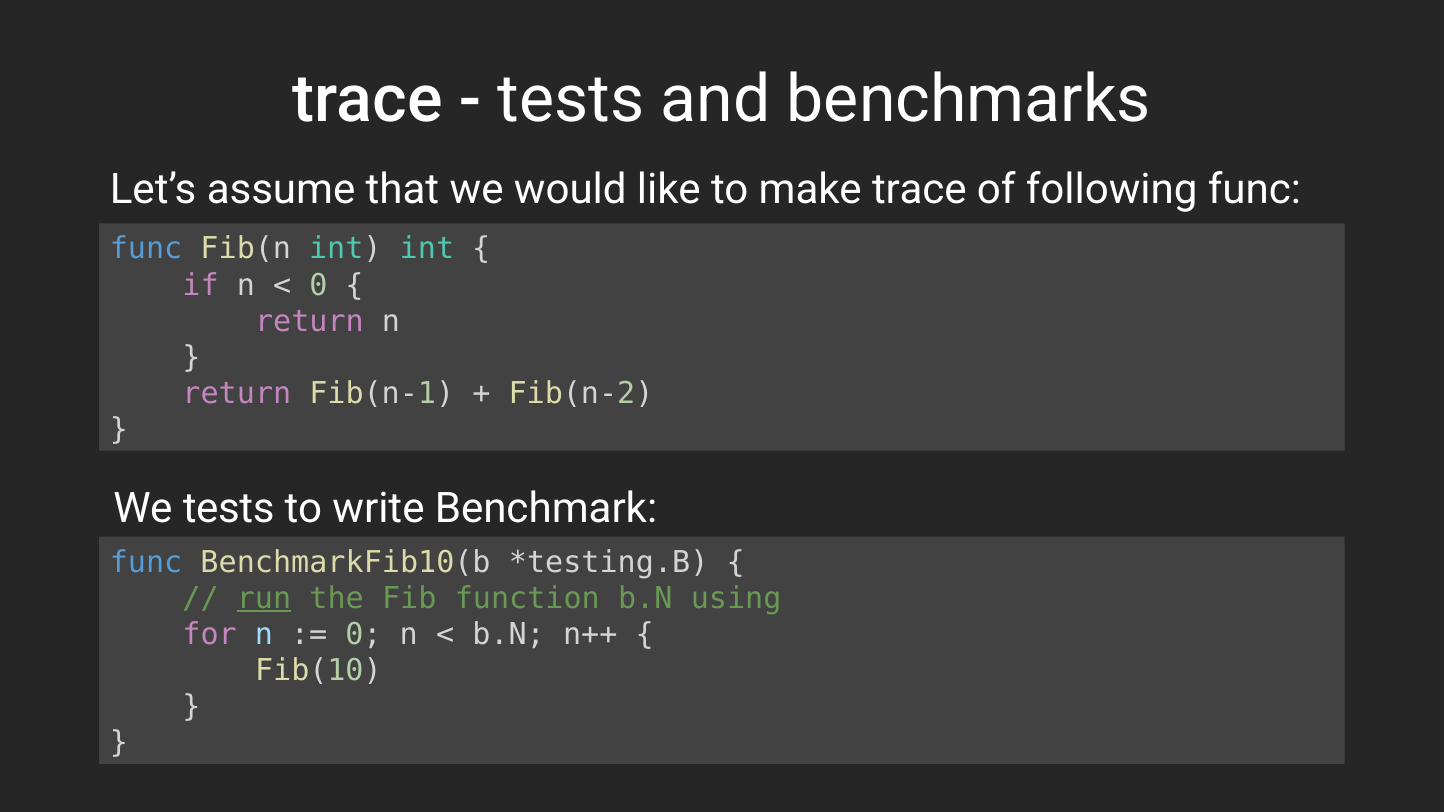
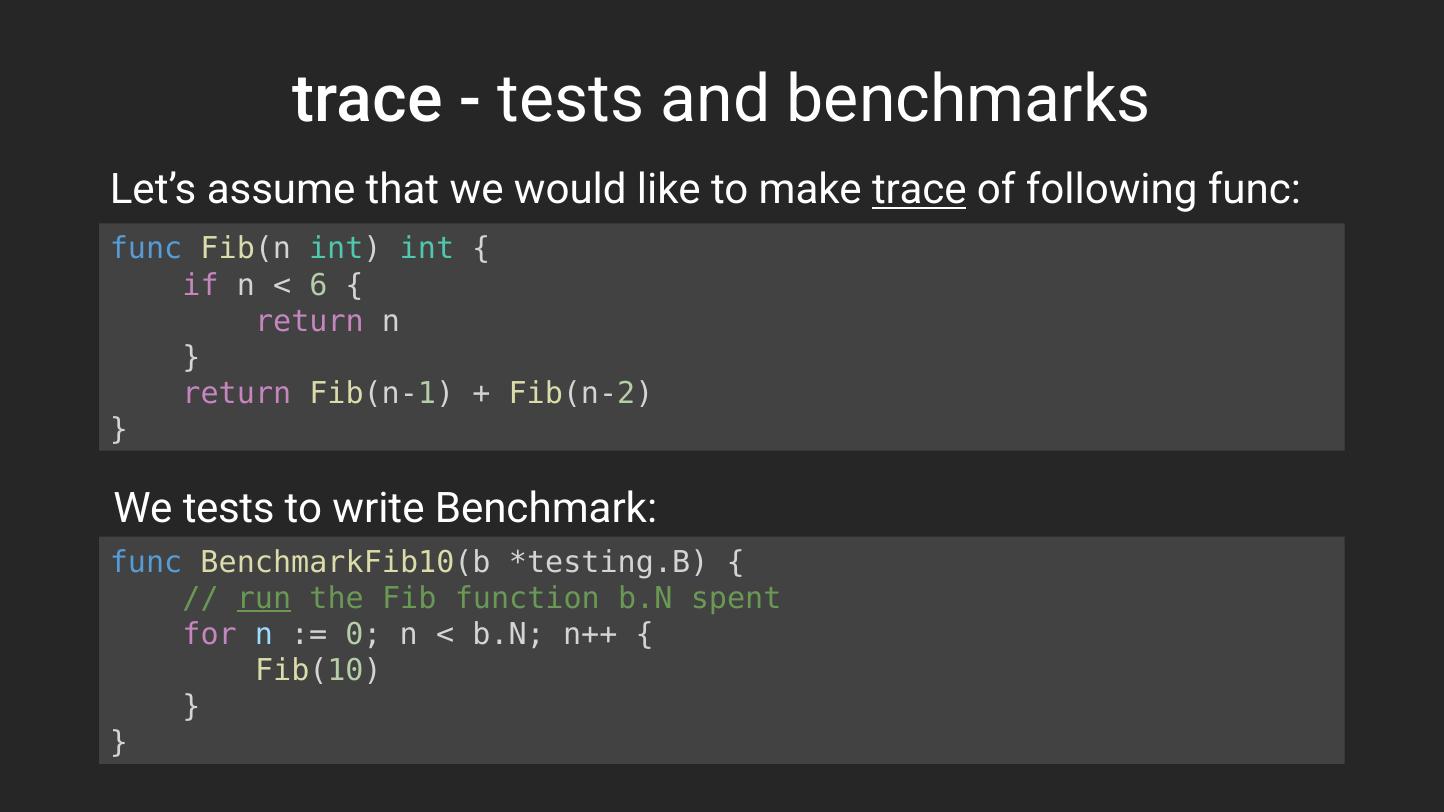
trace at (919, 190) underline: none -> present
0 at (318, 285): 0 -> 6
using: using -> spent
